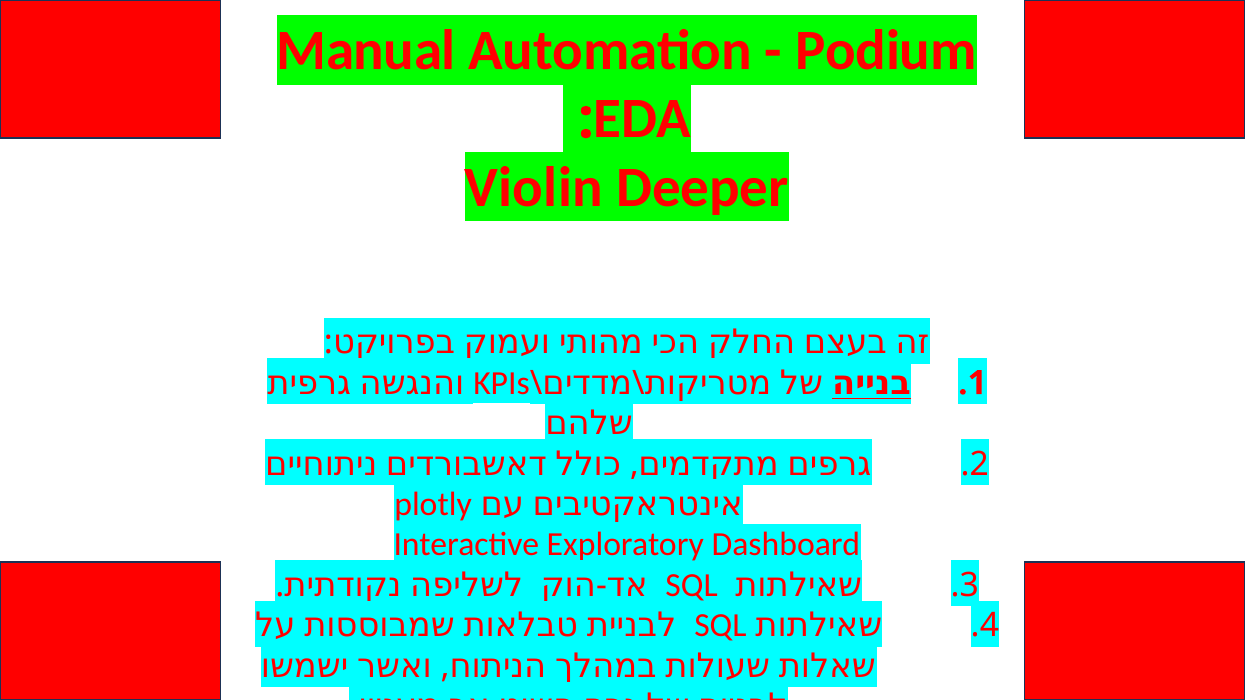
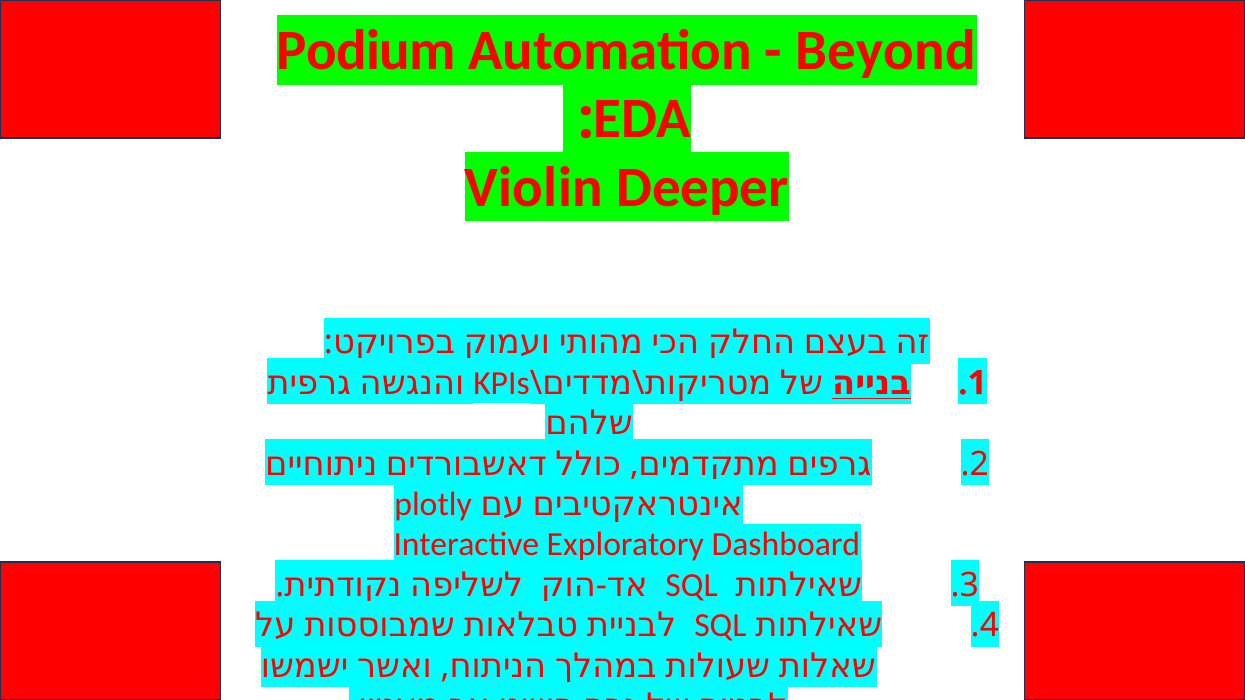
Manual: Manual -> Podium
Podium: Podium -> Beyond
